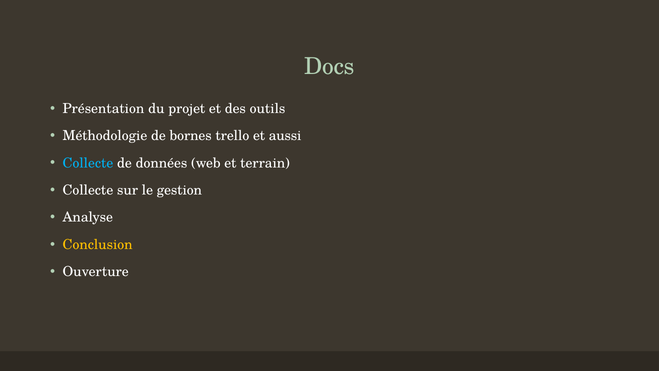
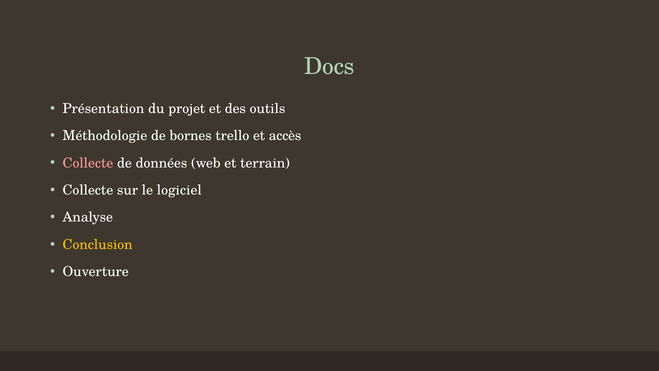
aussi: aussi -> accès
Collecte at (88, 163) colour: light blue -> pink
gestion: gestion -> logiciel
